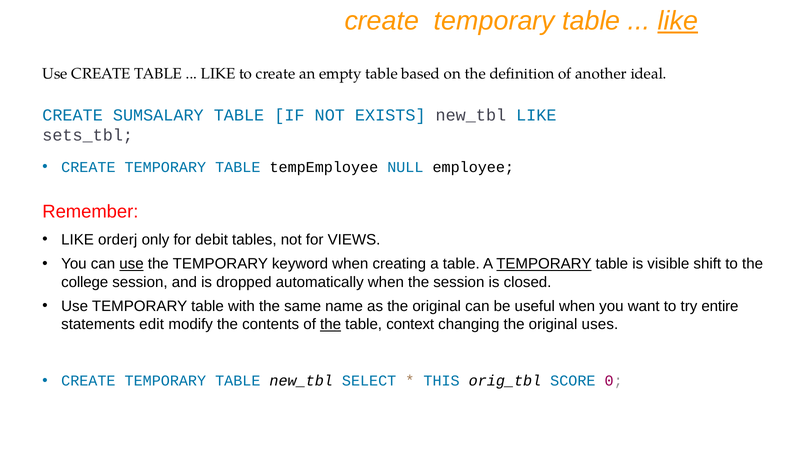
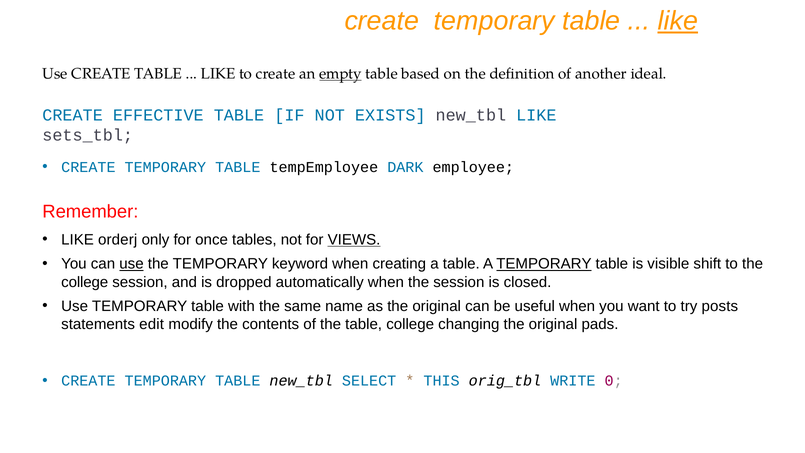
empty underline: none -> present
SUMSALARY: SUMSALARY -> EFFECTIVE
NULL: NULL -> DARK
debit: debit -> once
VIEWS underline: none -> present
entire: entire -> posts
the at (331, 324) underline: present -> none
table context: context -> college
uses: uses -> pads
SCORE: SCORE -> WRITE
